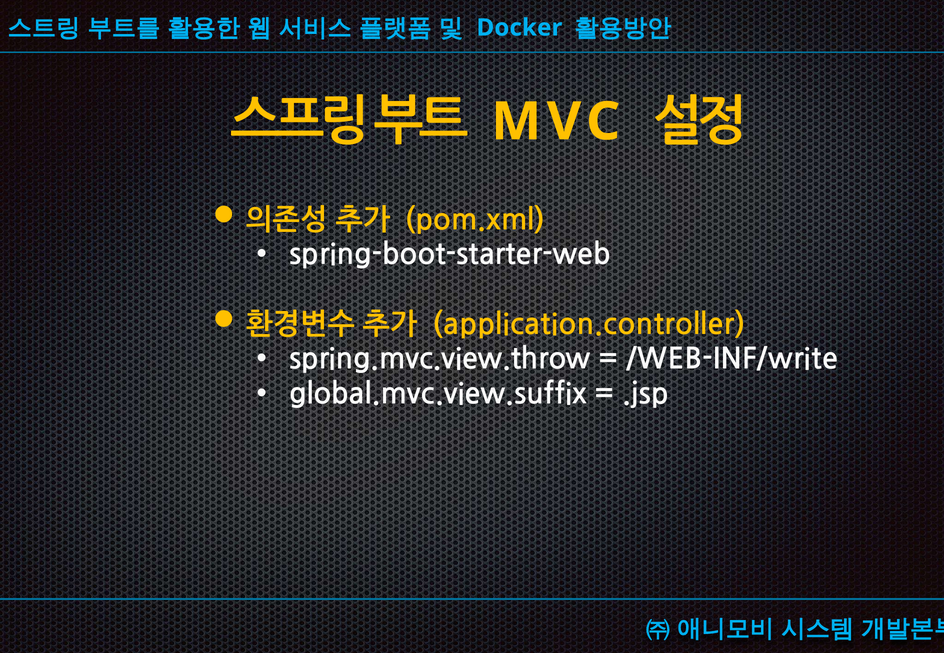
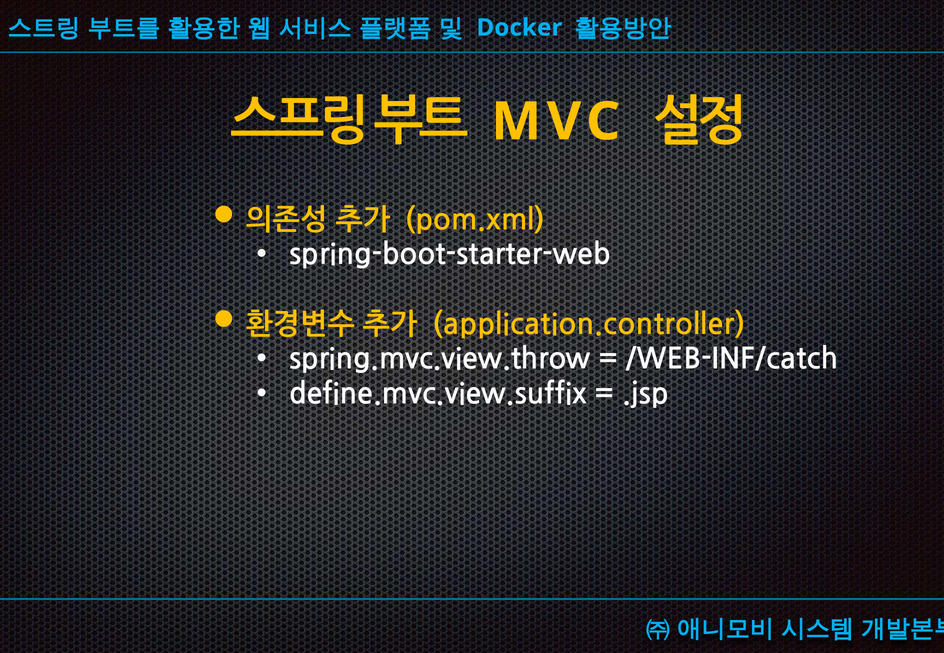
/WEB-INF/write: /WEB-INF/write -> /WEB-INF/catch
global.mvc.view.suffix: global.mvc.view.suffix -> define.mvc.view.suffix
